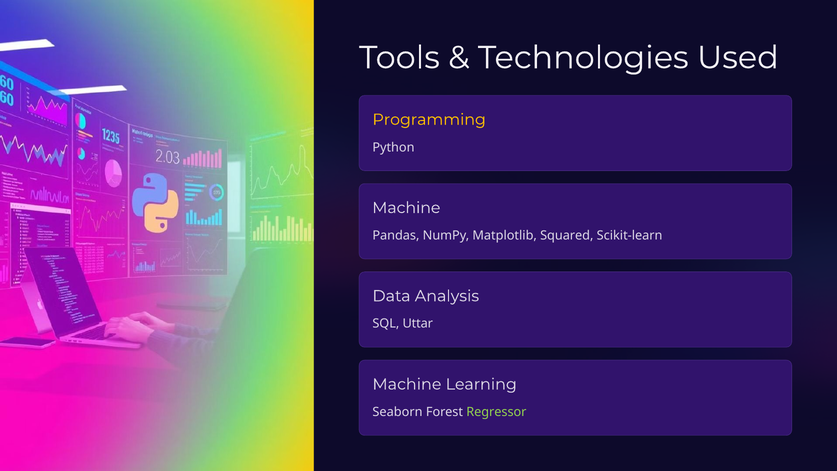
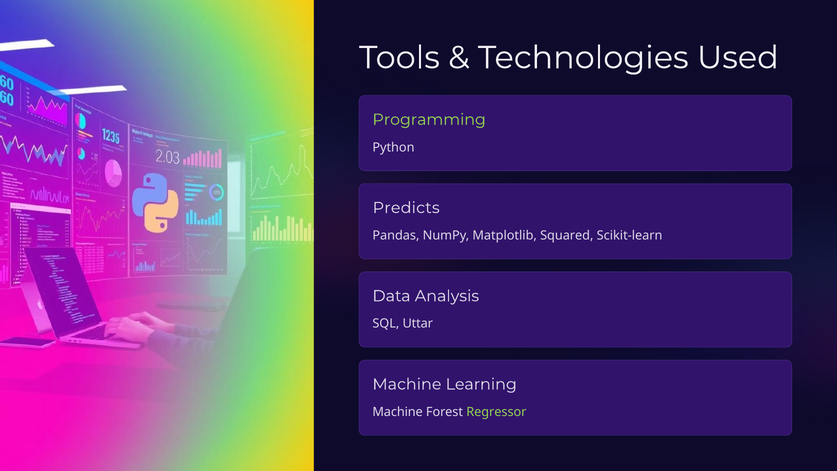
Programming colour: yellow -> light green
Machine at (406, 208): Machine -> Predicts
Seaborn at (398, 412): Seaborn -> Machine
